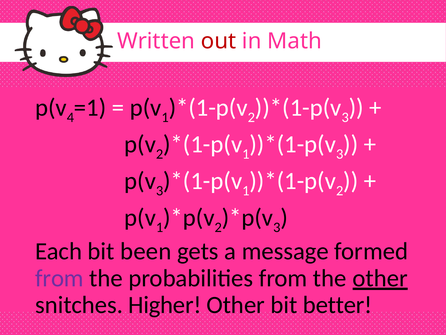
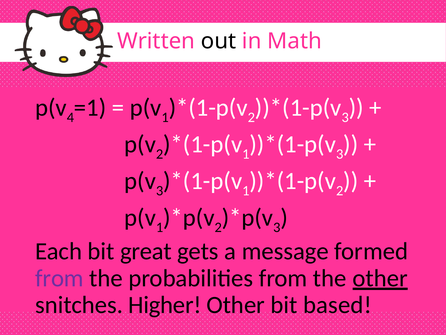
out colour: red -> black
been: been -> great
better: better -> based
